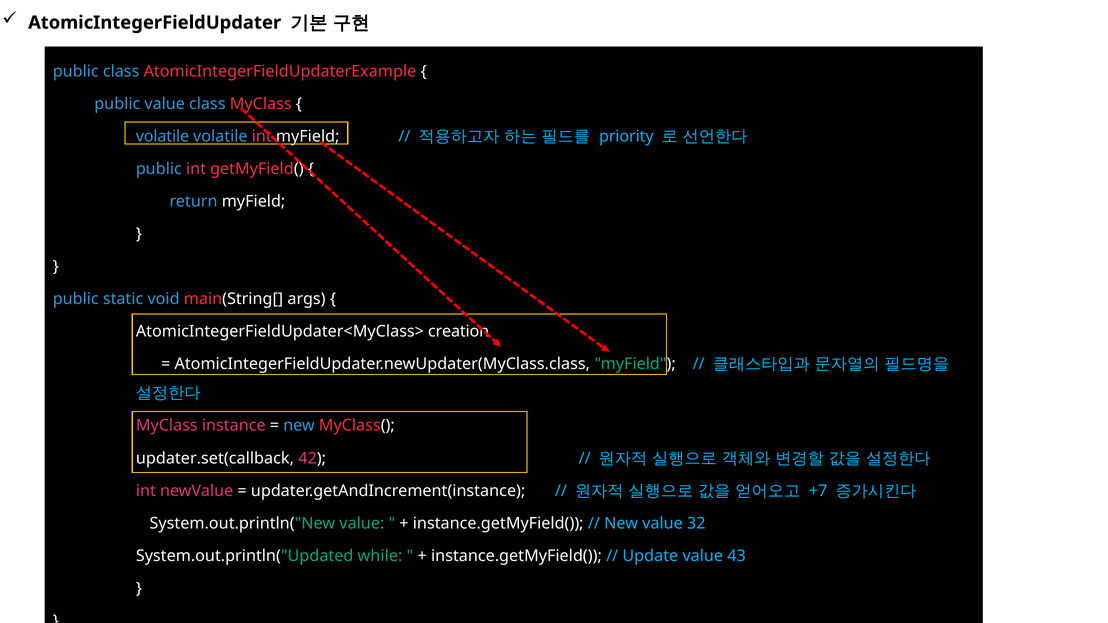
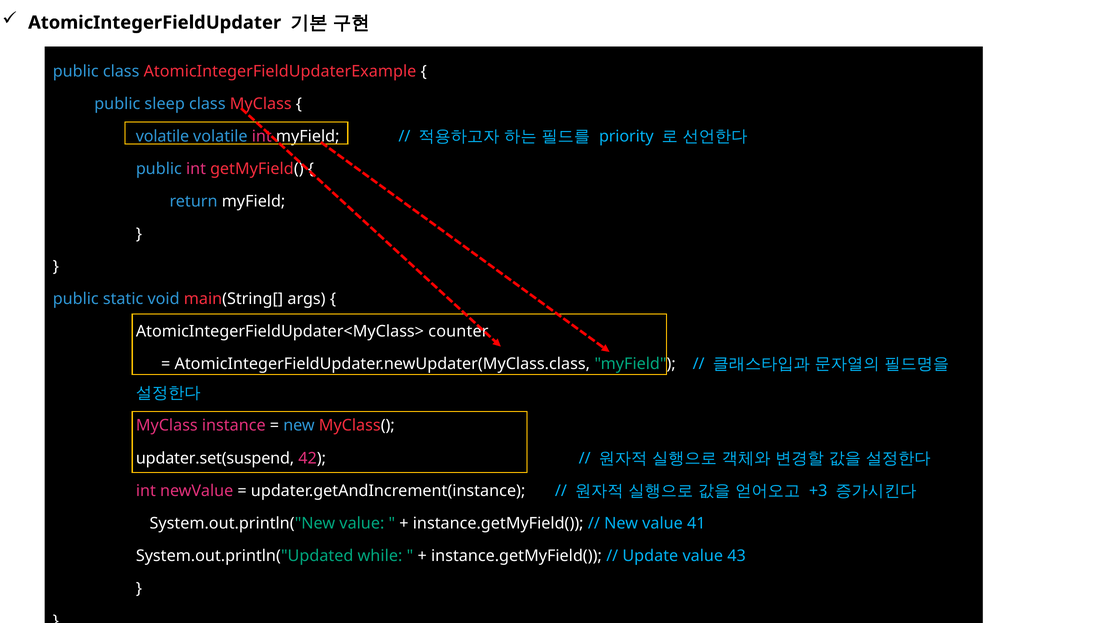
public value: value -> sleep
creation: creation -> counter
updater.set(callback: updater.set(callback -> updater.set(suspend
+7: +7 -> +3
32: 32 -> 41
